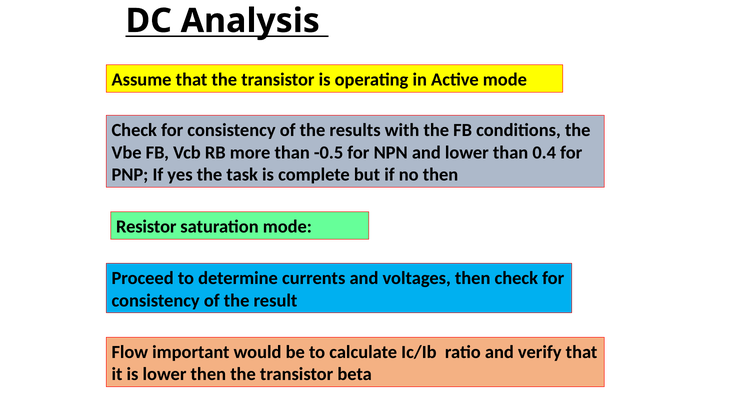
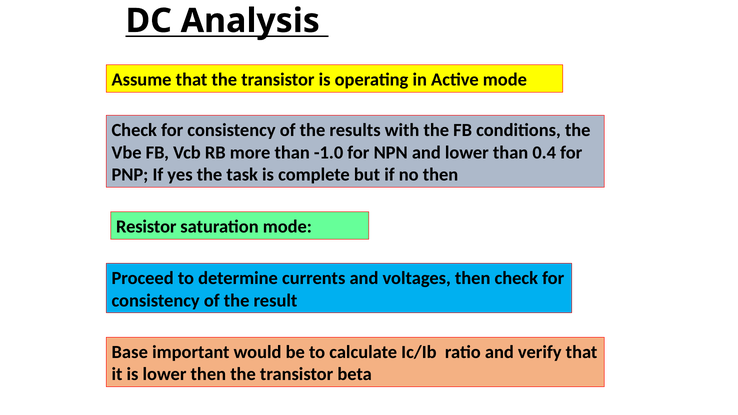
-0.5: -0.5 -> -1.0
Flow: Flow -> Base
